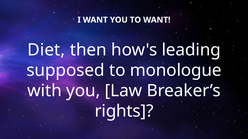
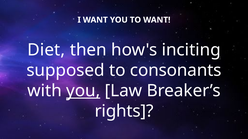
leading: leading -> inciting
monologue: monologue -> consonants
you at (83, 91) underline: none -> present
